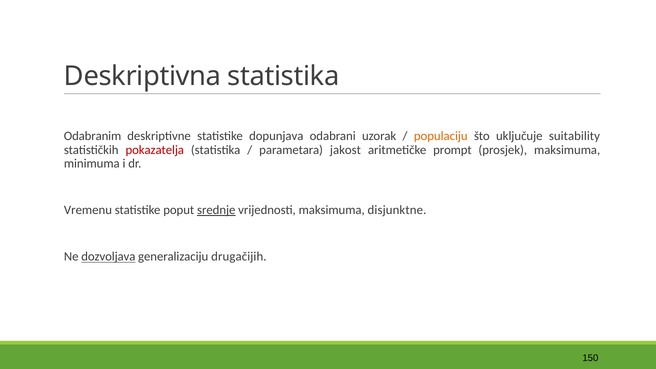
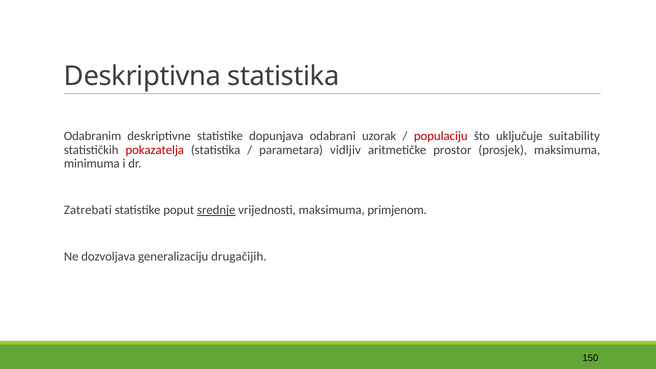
populaciju colour: orange -> red
jakost: jakost -> vidljiv
prompt: prompt -> prostor
Vremenu: Vremenu -> Zatrebati
disjunktne: disjunktne -> primjenom
dozvoljava underline: present -> none
